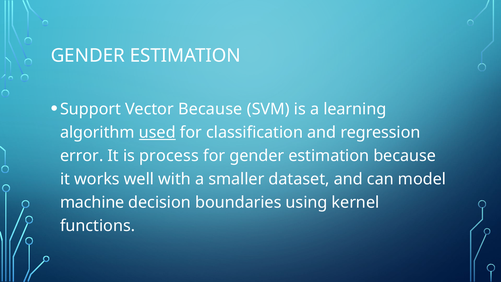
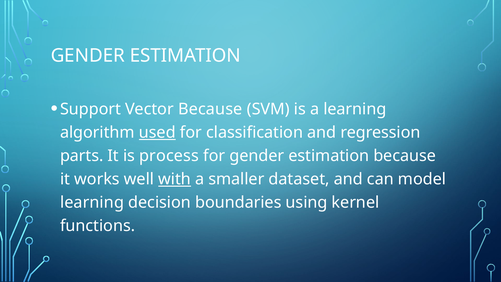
error: error -> parts
with underline: none -> present
machine at (92, 202): machine -> learning
